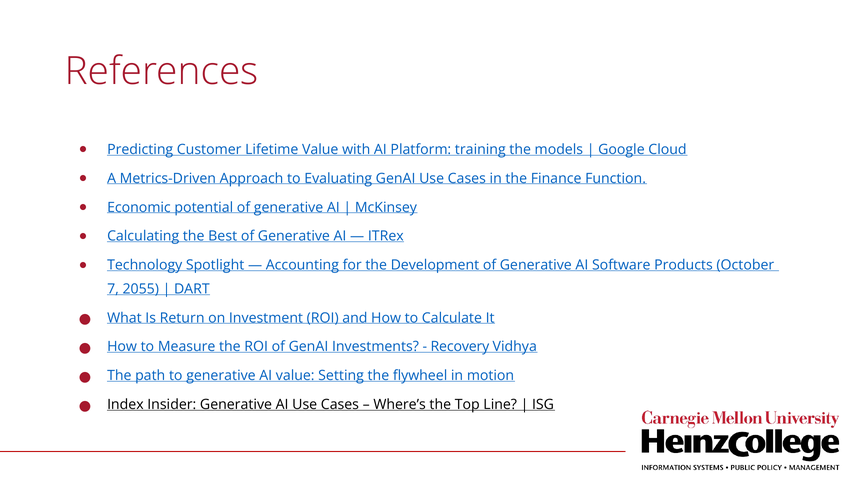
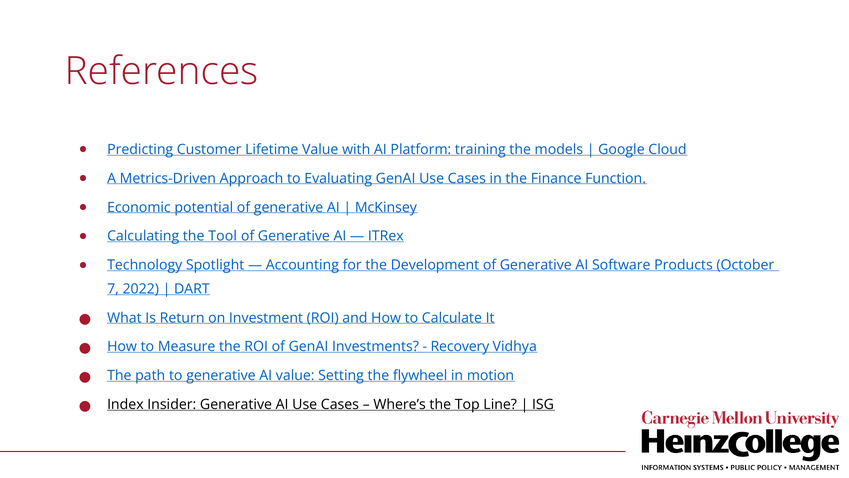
Best: Best -> Tool
2055: 2055 -> 2022
